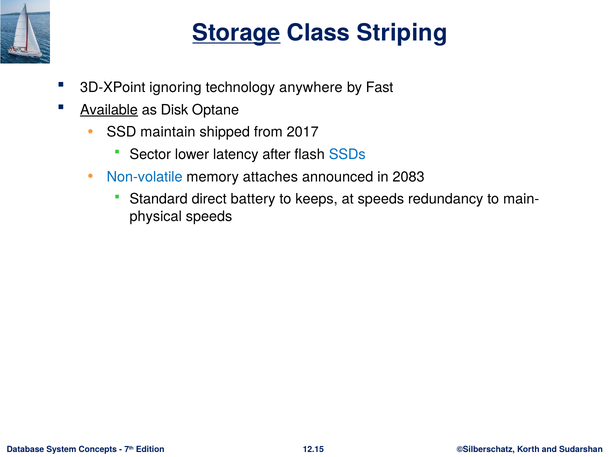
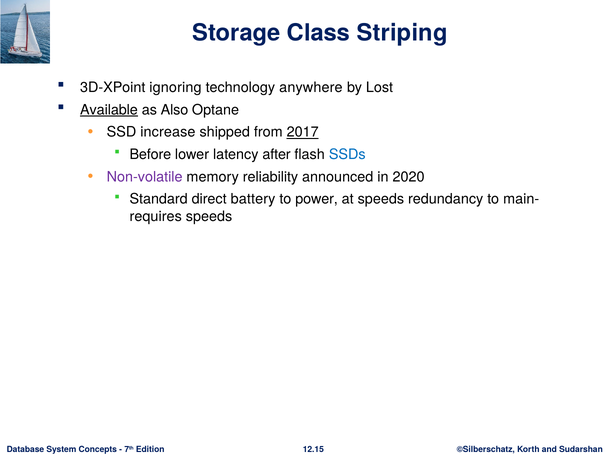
Storage underline: present -> none
Fast: Fast -> Lost
Disk: Disk -> Also
maintain: maintain -> increase
2017 underline: none -> present
Sector: Sector -> Before
Non-volatile colour: blue -> purple
attaches: attaches -> reliability
2083: 2083 -> 2020
keeps: keeps -> power
physical: physical -> requires
